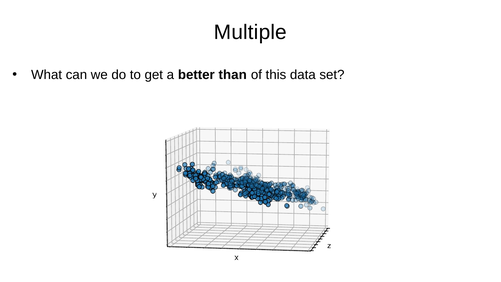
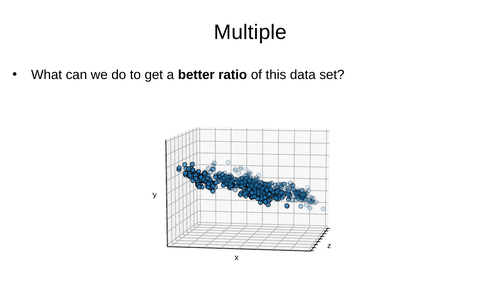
than: than -> ratio
